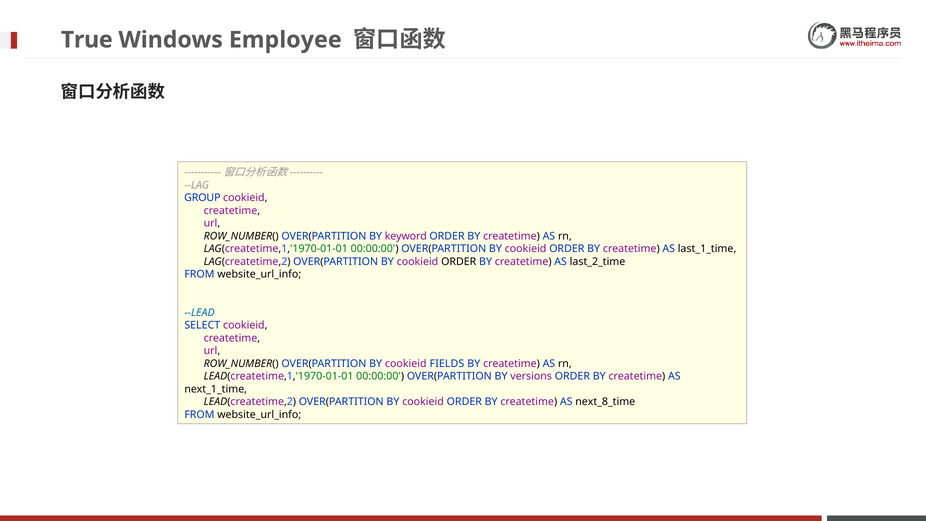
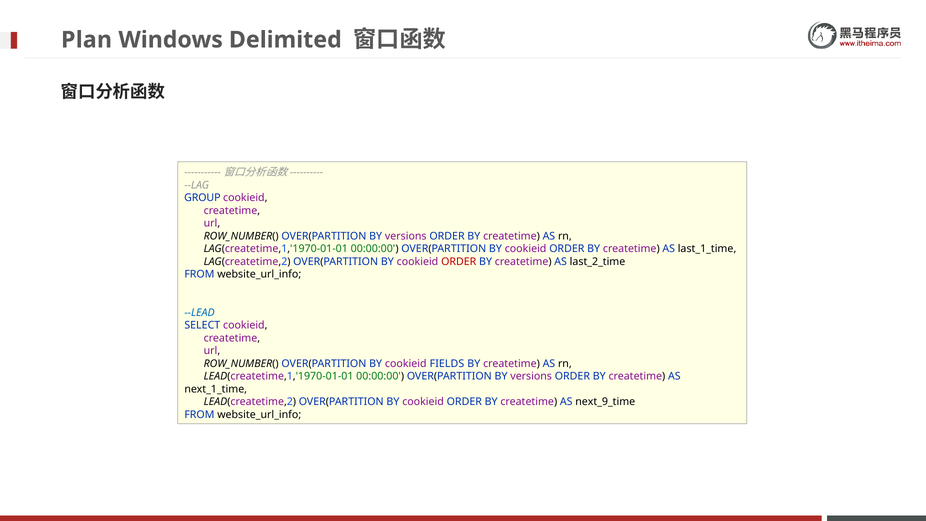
True: True -> Plan
Employee: Employee -> Delimited
ROW_NUMBER( OVER(PARTITION BY keyword: keyword -> versions
ORDER at (459, 262) colour: black -> red
next_8_time: next_8_time -> next_9_time
